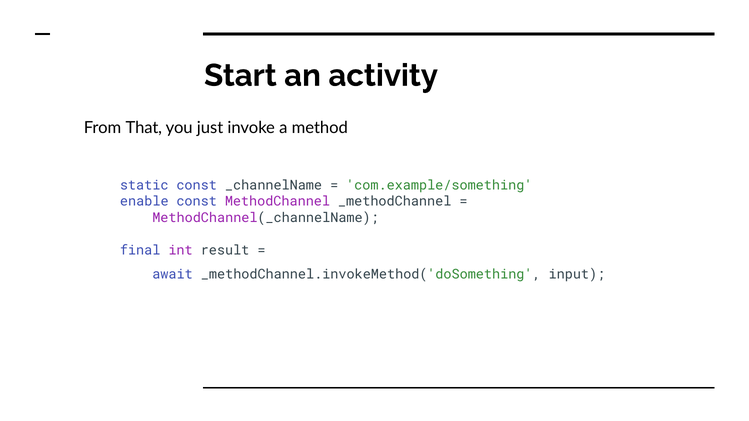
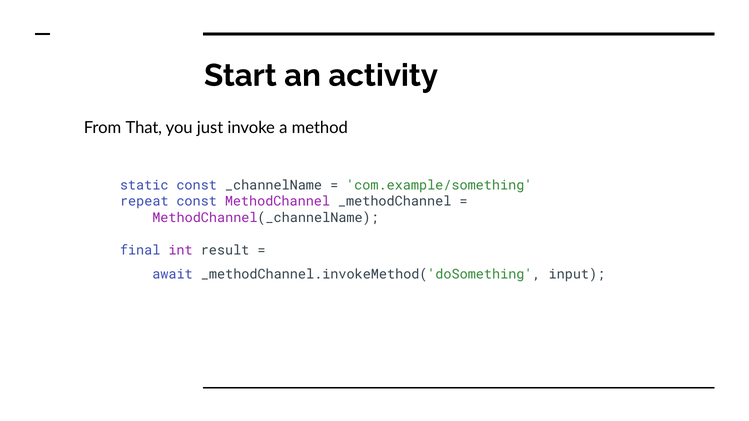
enable: enable -> repeat
